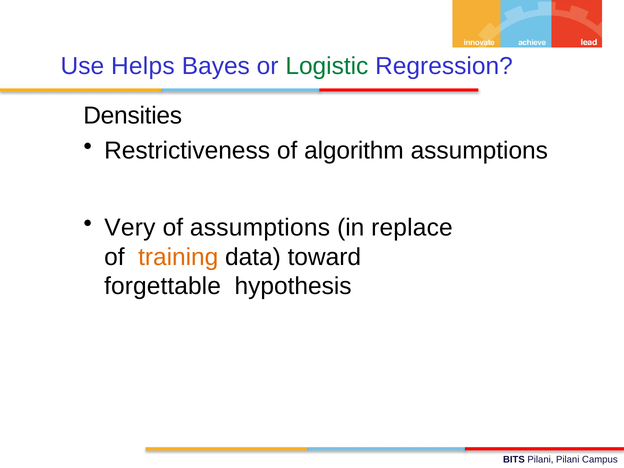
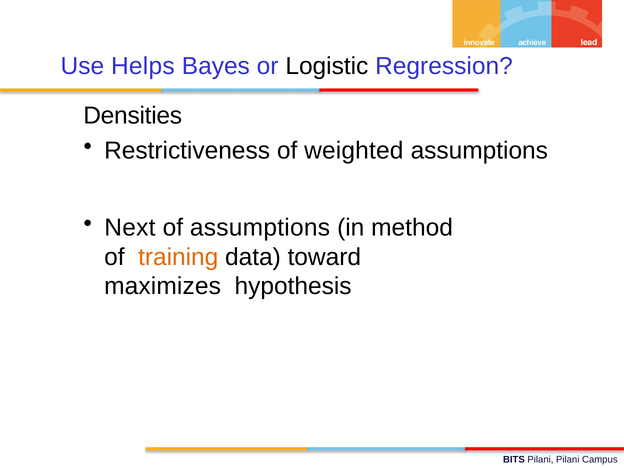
Logistic colour: green -> black
algorithm: algorithm -> weighted
Very: Very -> Next
replace: replace -> method
forgettable: forgettable -> maximizes
